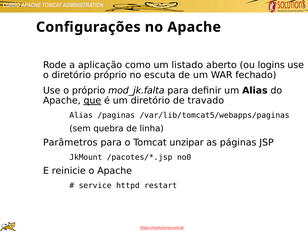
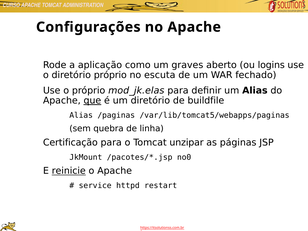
listado: listado -> graves
mod_jk.falta: mod_jk.falta -> mod_jk.elas
travado: travado -> buildfile
Parâmetros: Parâmetros -> Certificação
reinicie underline: none -> present
